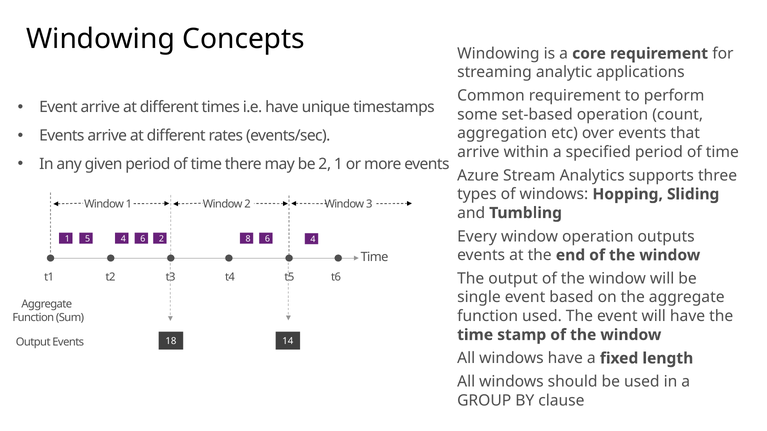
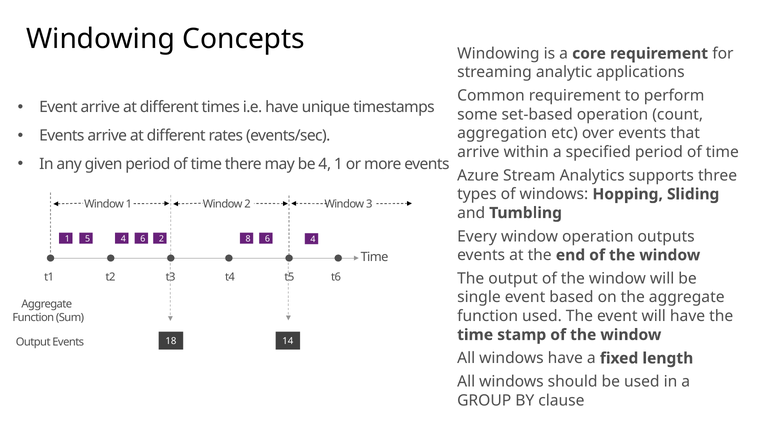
be 2: 2 -> 4
